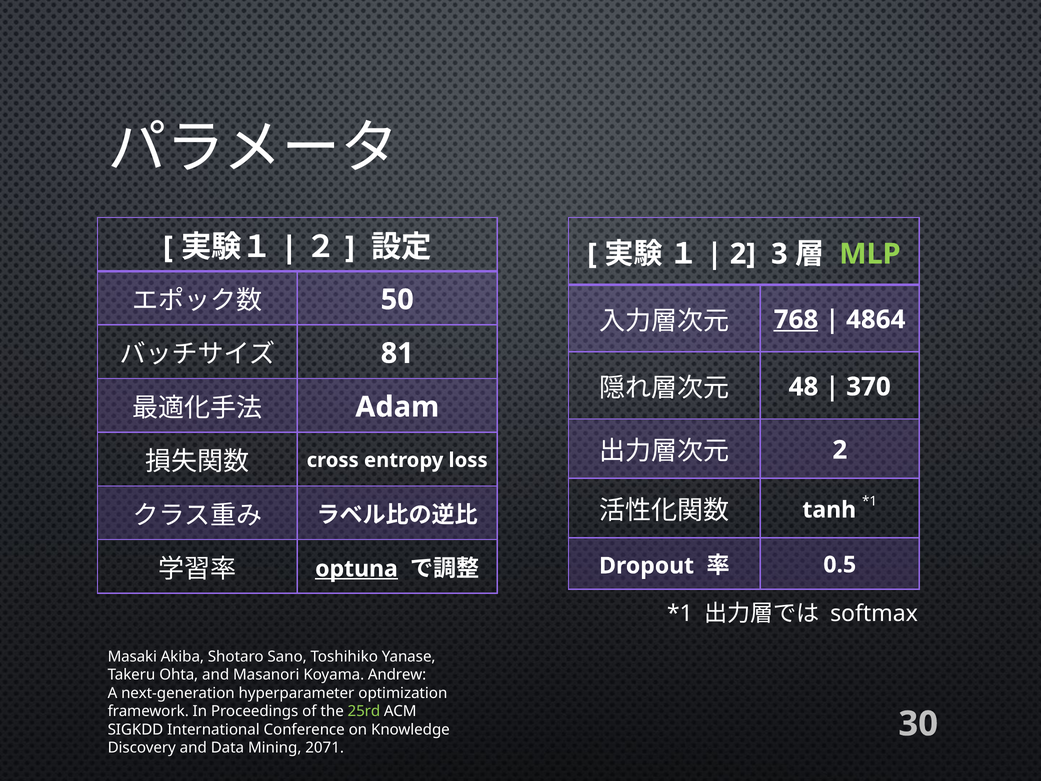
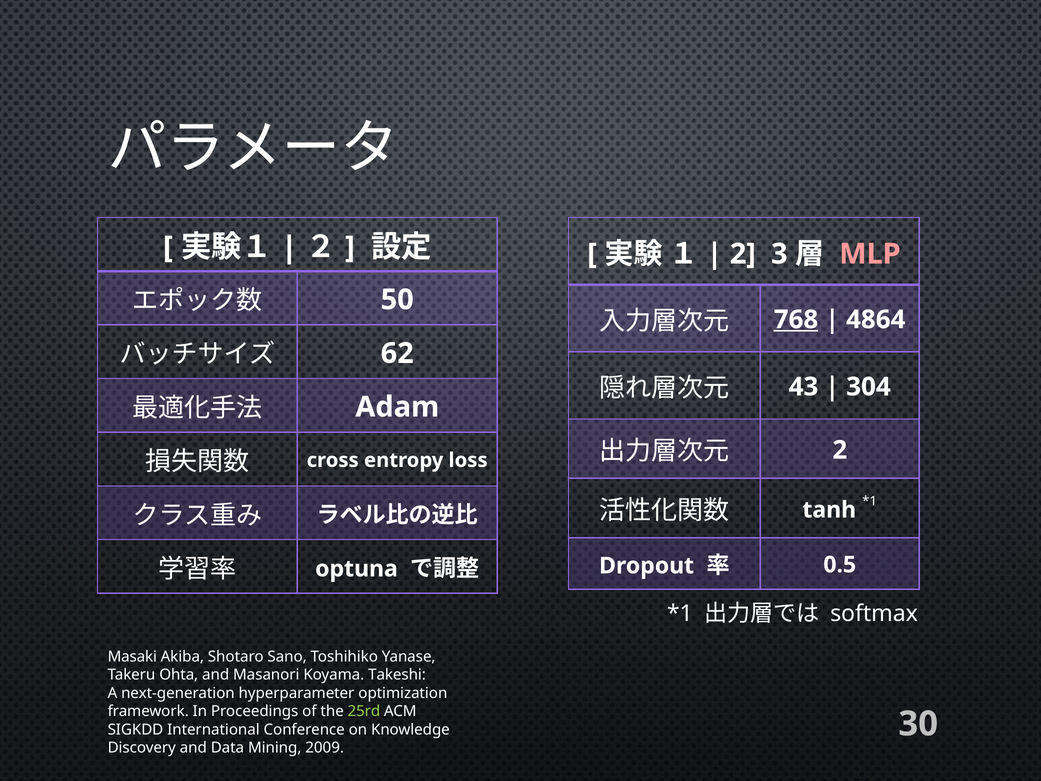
MLP colour: light green -> pink
81: 81 -> 62
48: 48 -> 43
370: 370 -> 304
optuna underline: present -> none
Andrew: Andrew -> Takeshi
2071: 2071 -> 2009
